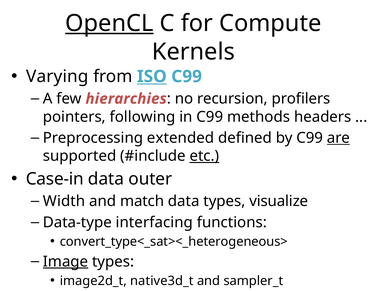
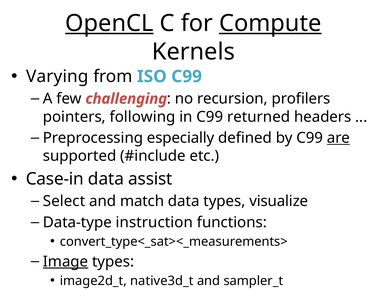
Compute underline: none -> present
ISO underline: present -> none
hierarchies: hierarchies -> challenging
methods: methods -> returned
extended: extended -> especially
etc underline: present -> none
outer: outer -> assist
Width: Width -> Select
interfacing: interfacing -> instruction
convert_type<_sat><_heterogeneous>: convert_type<_sat><_heterogeneous> -> convert_type<_sat><_measurements>
